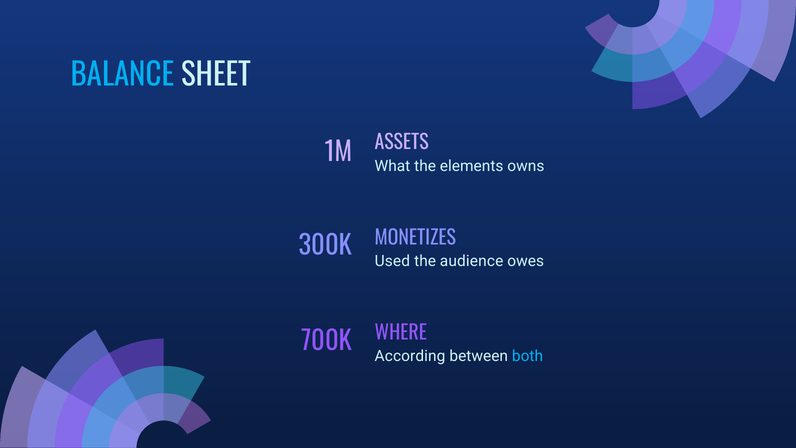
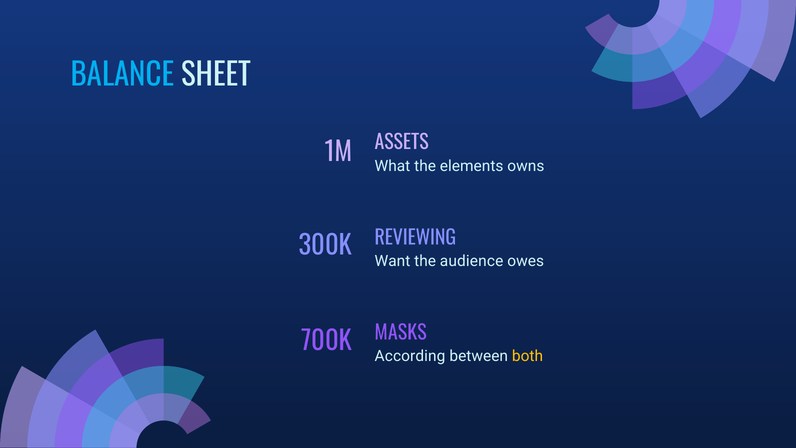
MONETIZES: MONETIZES -> REVIEWING
Used: Used -> Want
WHERE: WHERE -> MASKS
both colour: light blue -> yellow
